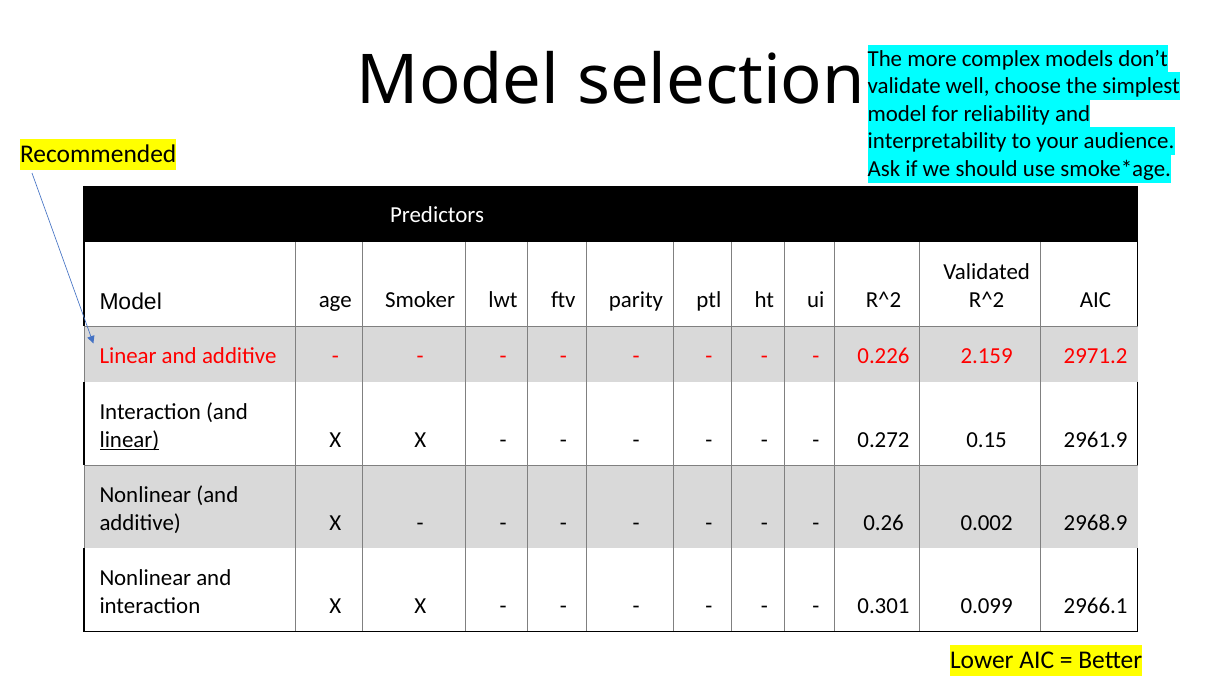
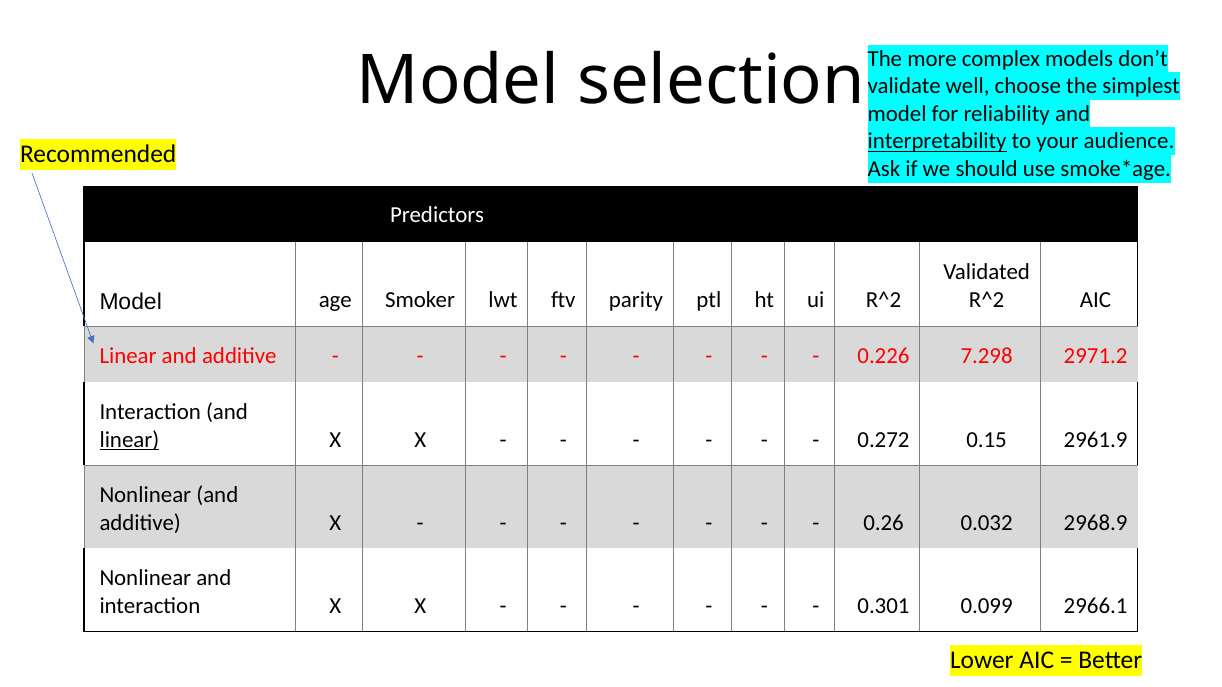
interpretability underline: none -> present
2.159: 2.159 -> 7.298
0.002: 0.002 -> 0.032
